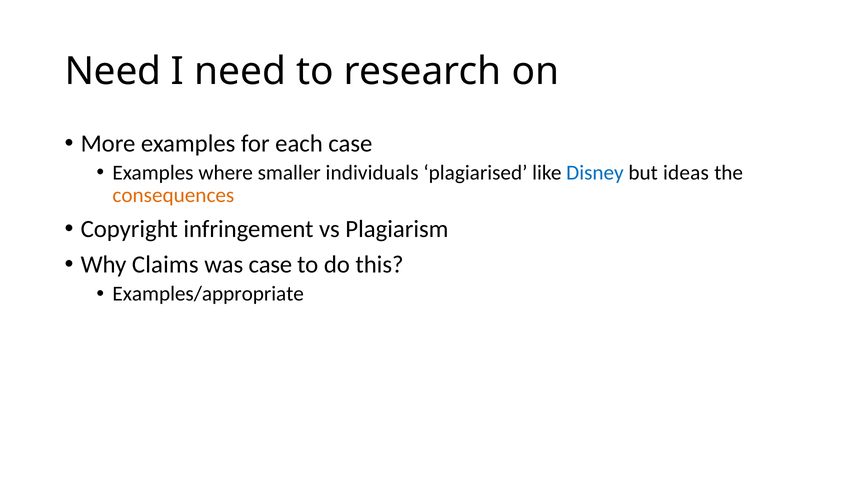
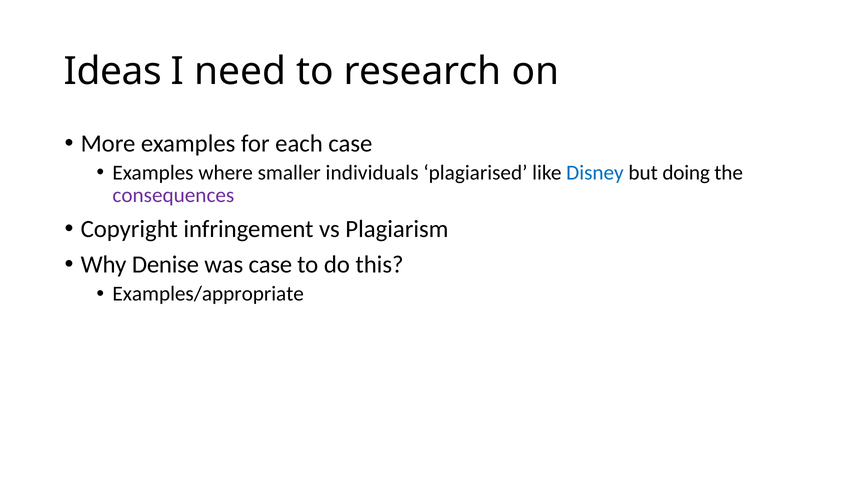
Need at (113, 71): Need -> Ideas
ideas: ideas -> doing
consequences colour: orange -> purple
Claims: Claims -> Denise
